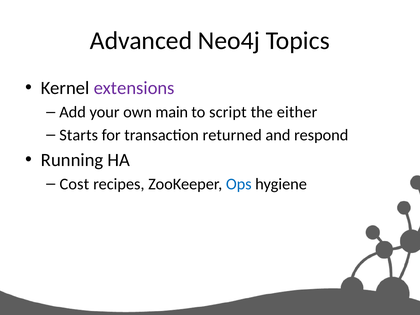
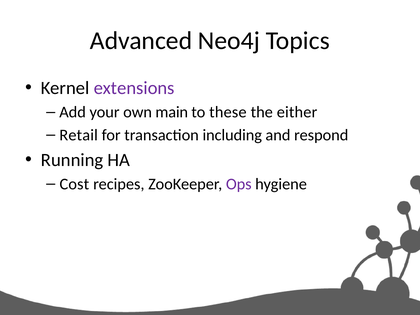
script: script -> these
Starts: Starts -> Retail
returned: returned -> including
Ops colour: blue -> purple
